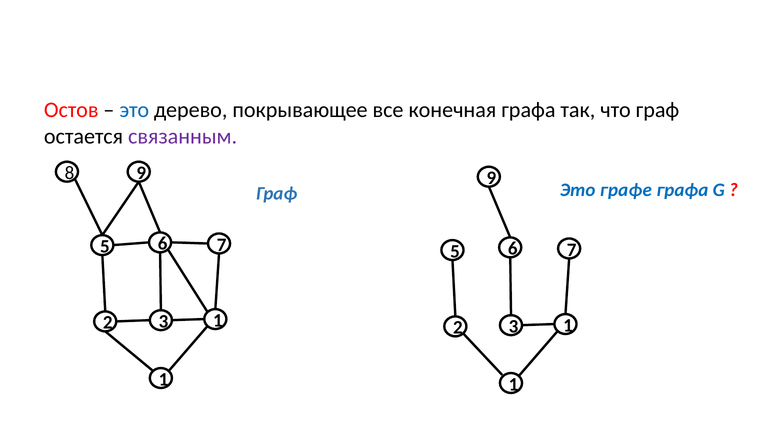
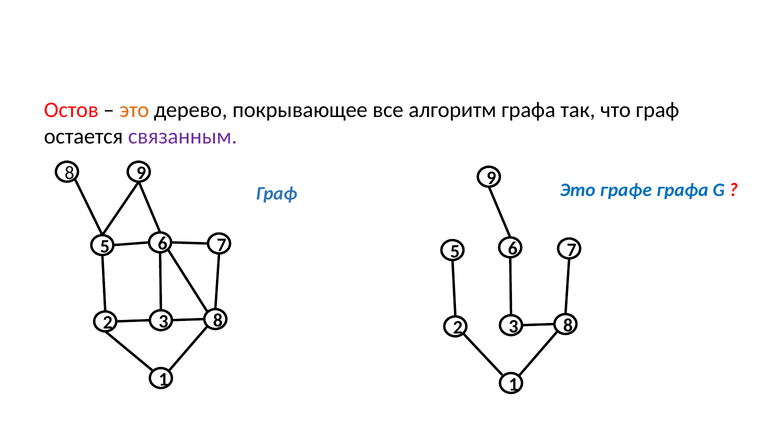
это at (134, 110) colour: blue -> orange
конечная: конечная -> алгоритм
1 at (218, 320): 1 -> 8
1 at (568, 325): 1 -> 8
